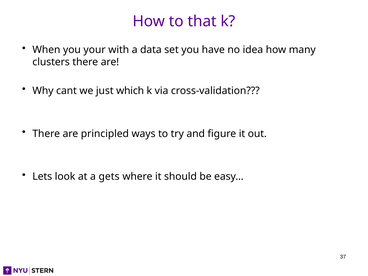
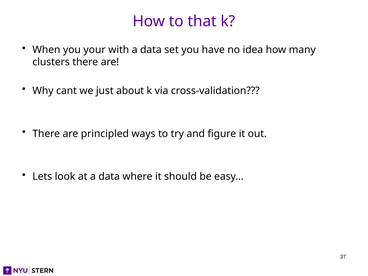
which: which -> about
at a gets: gets -> data
